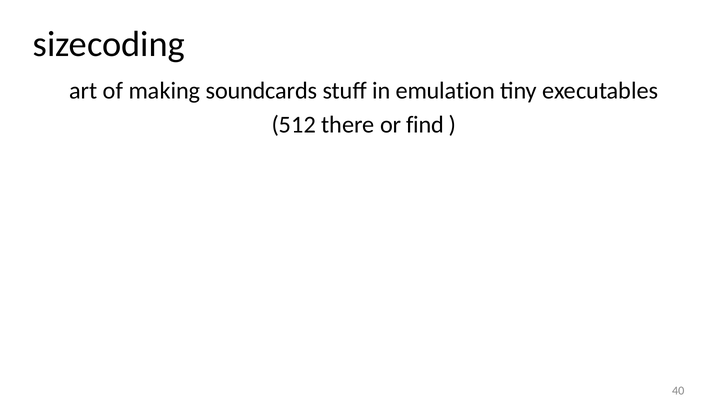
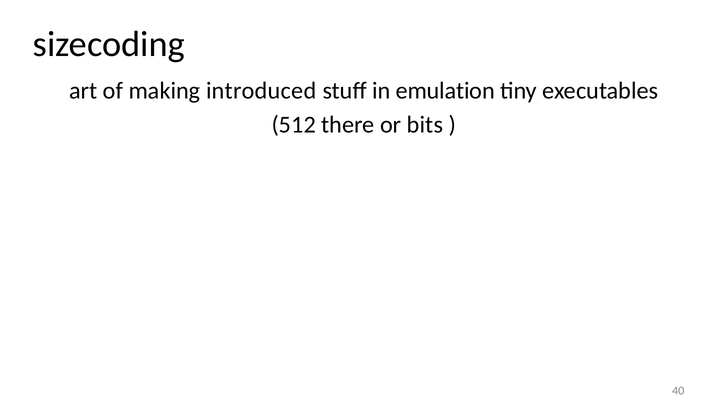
soundcards: soundcards -> introduced
find: find -> bits
